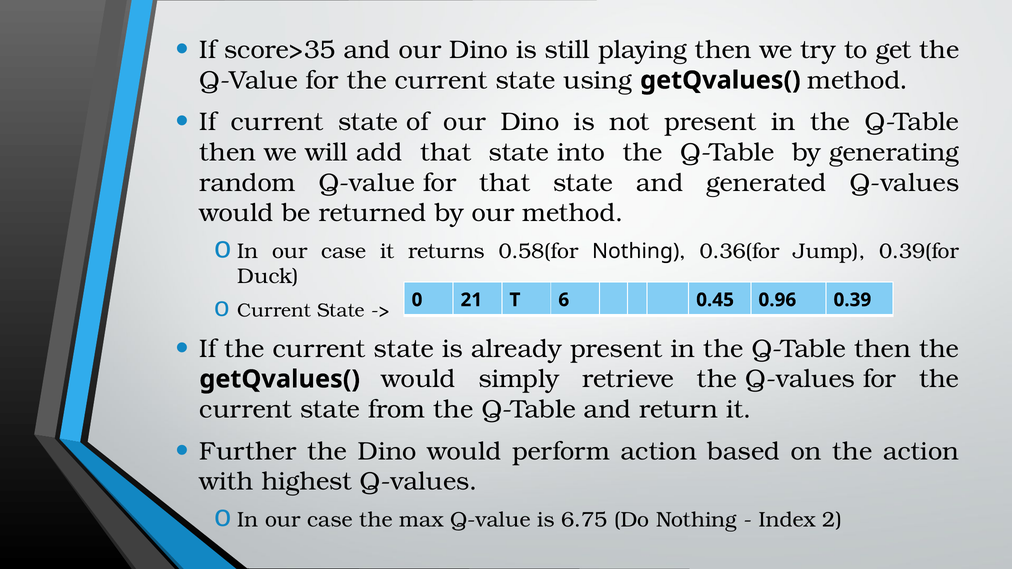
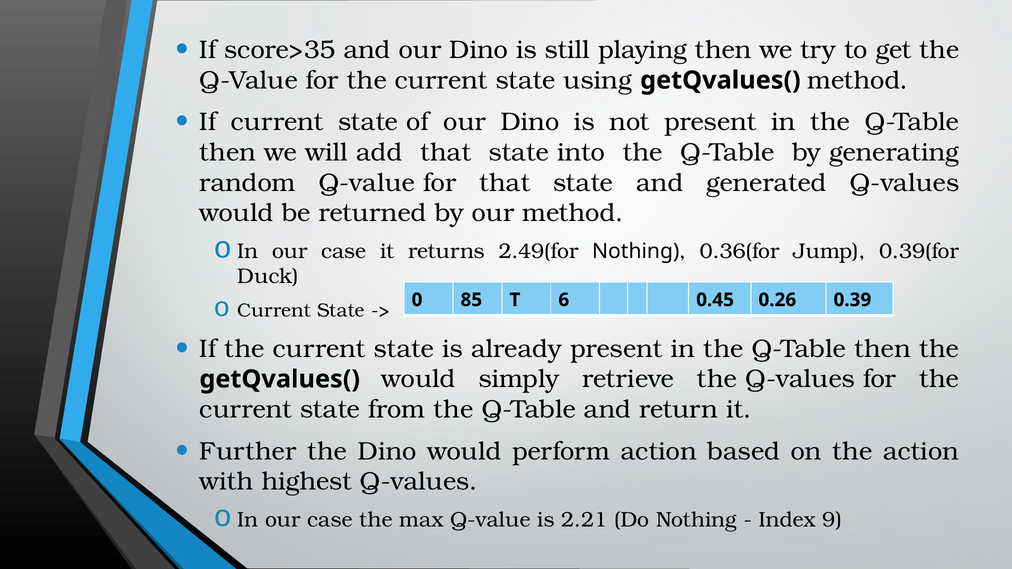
0.58(for: 0.58(for -> 2.49(for
21: 21 -> 85
0.96: 0.96 -> 0.26
6.75: 6.75 -> 2.21
2: 2 -> 9
